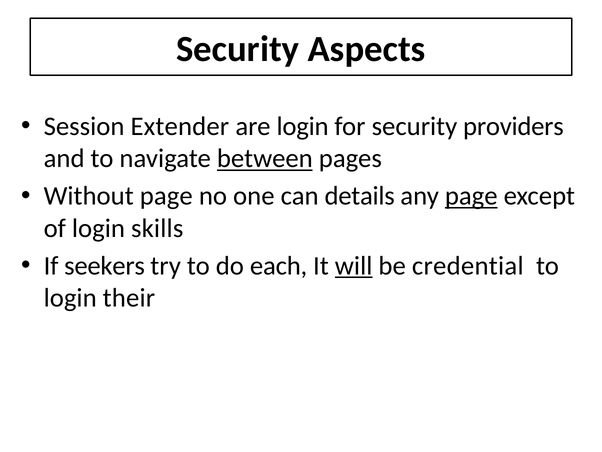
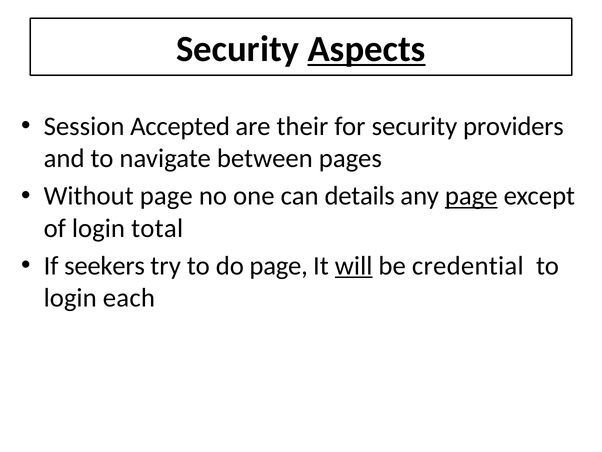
Aspects underline: none -> present
Extender: Extender -> Accepted
are login: login -> their
between underline: present -> none
skills: skills -> total
do each: each -> page
their: their -> each
